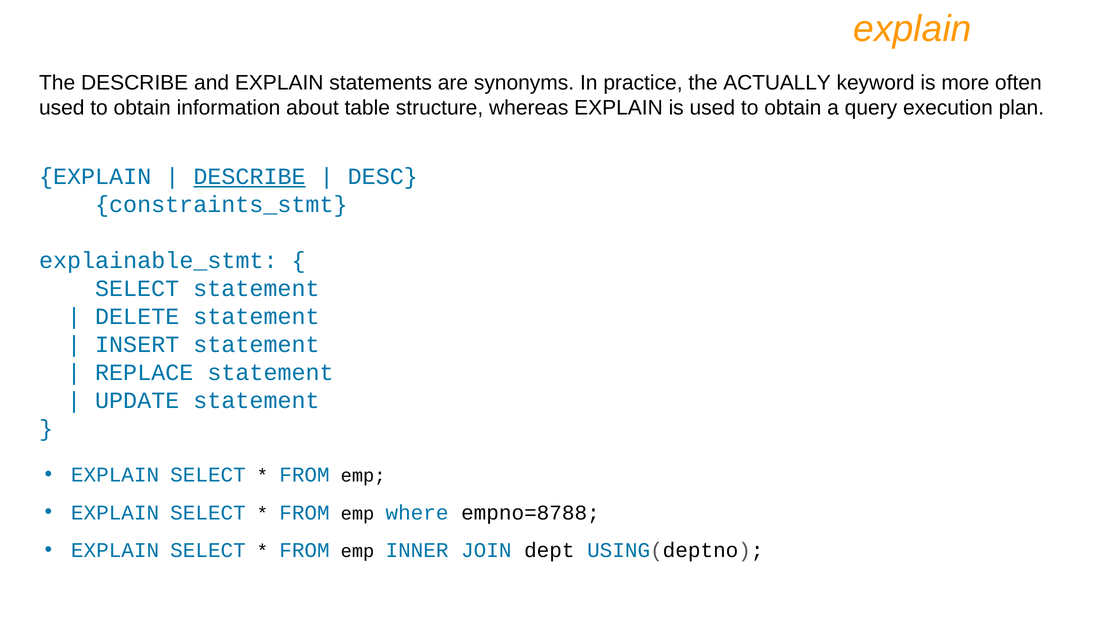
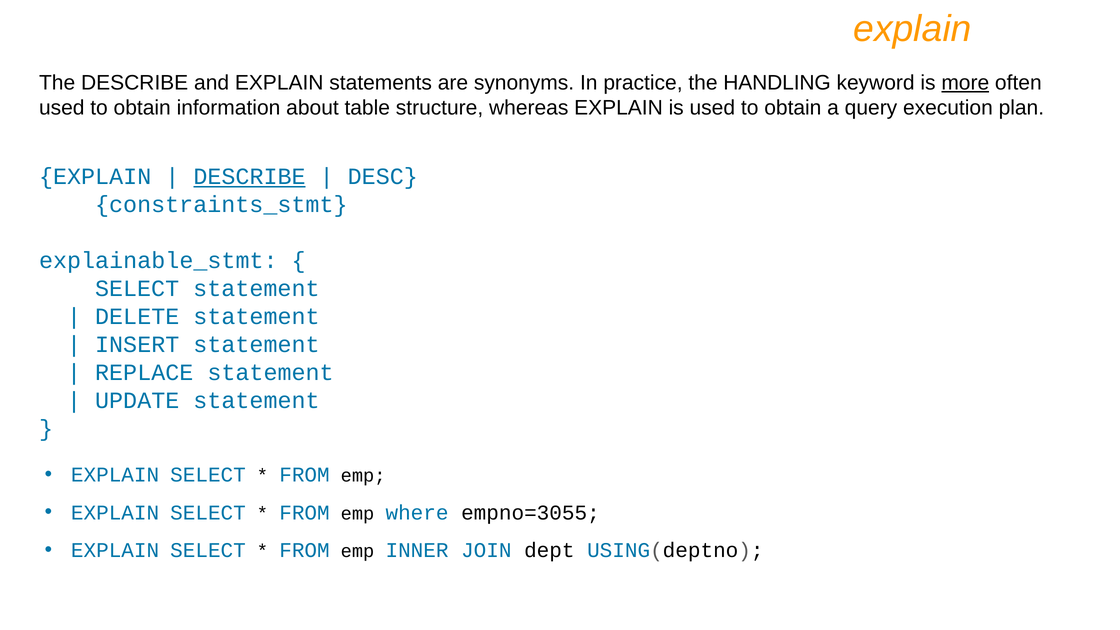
ACTUALLY: ACTUALLY -> HANDLING
more underline: none -> present
empno=8788: empno=8788 -> empno=3055
